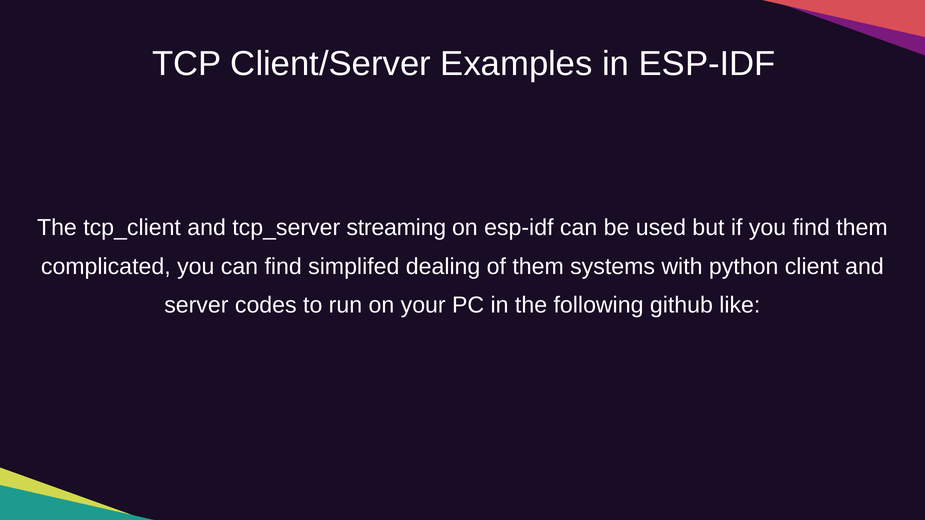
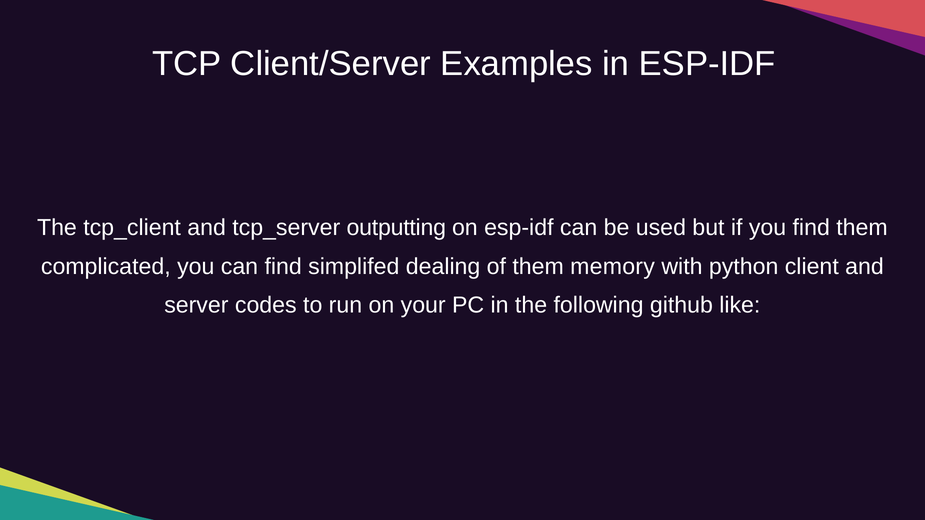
streaming: streaming -> outputting
systems: systems -> memory
